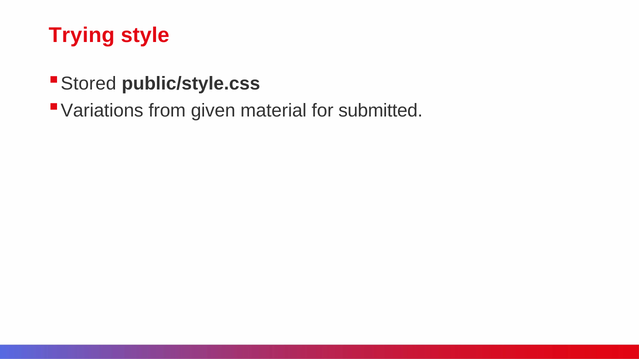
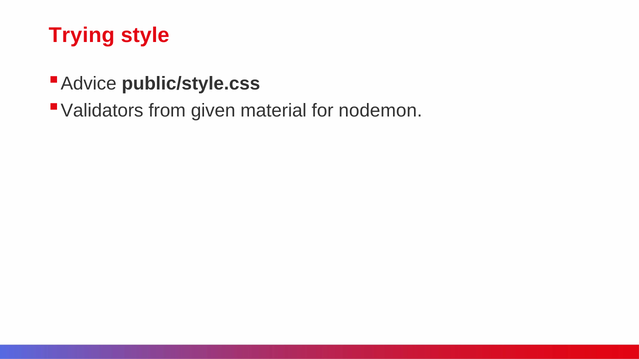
Stored: Stored -> Advice
Variations: Variations -> Validators
submitted: submitted -> nodemon
